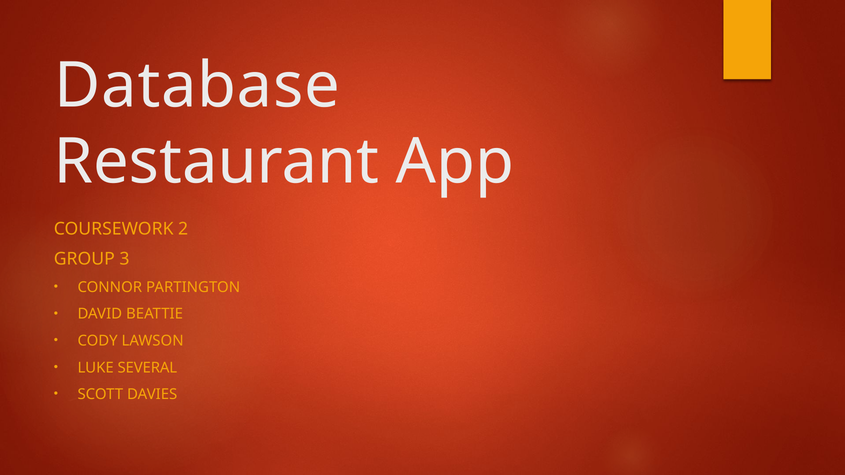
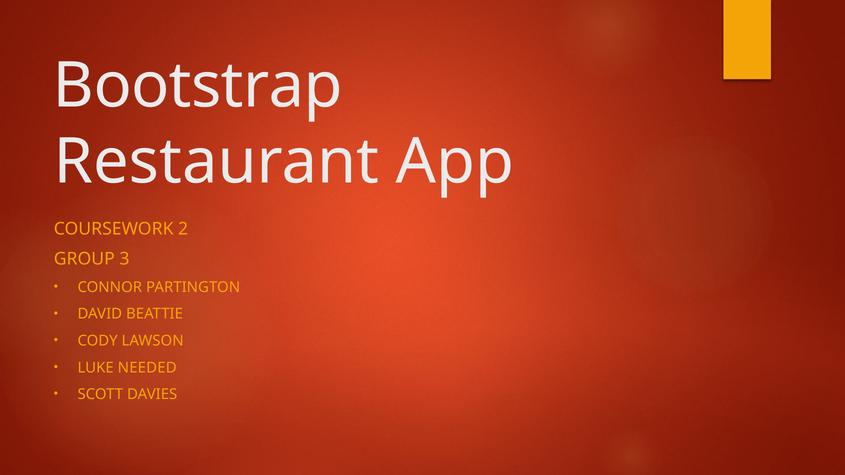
Database: Database -> Bootstrap
SEVERAL: SEVERAL -> NEEDED
